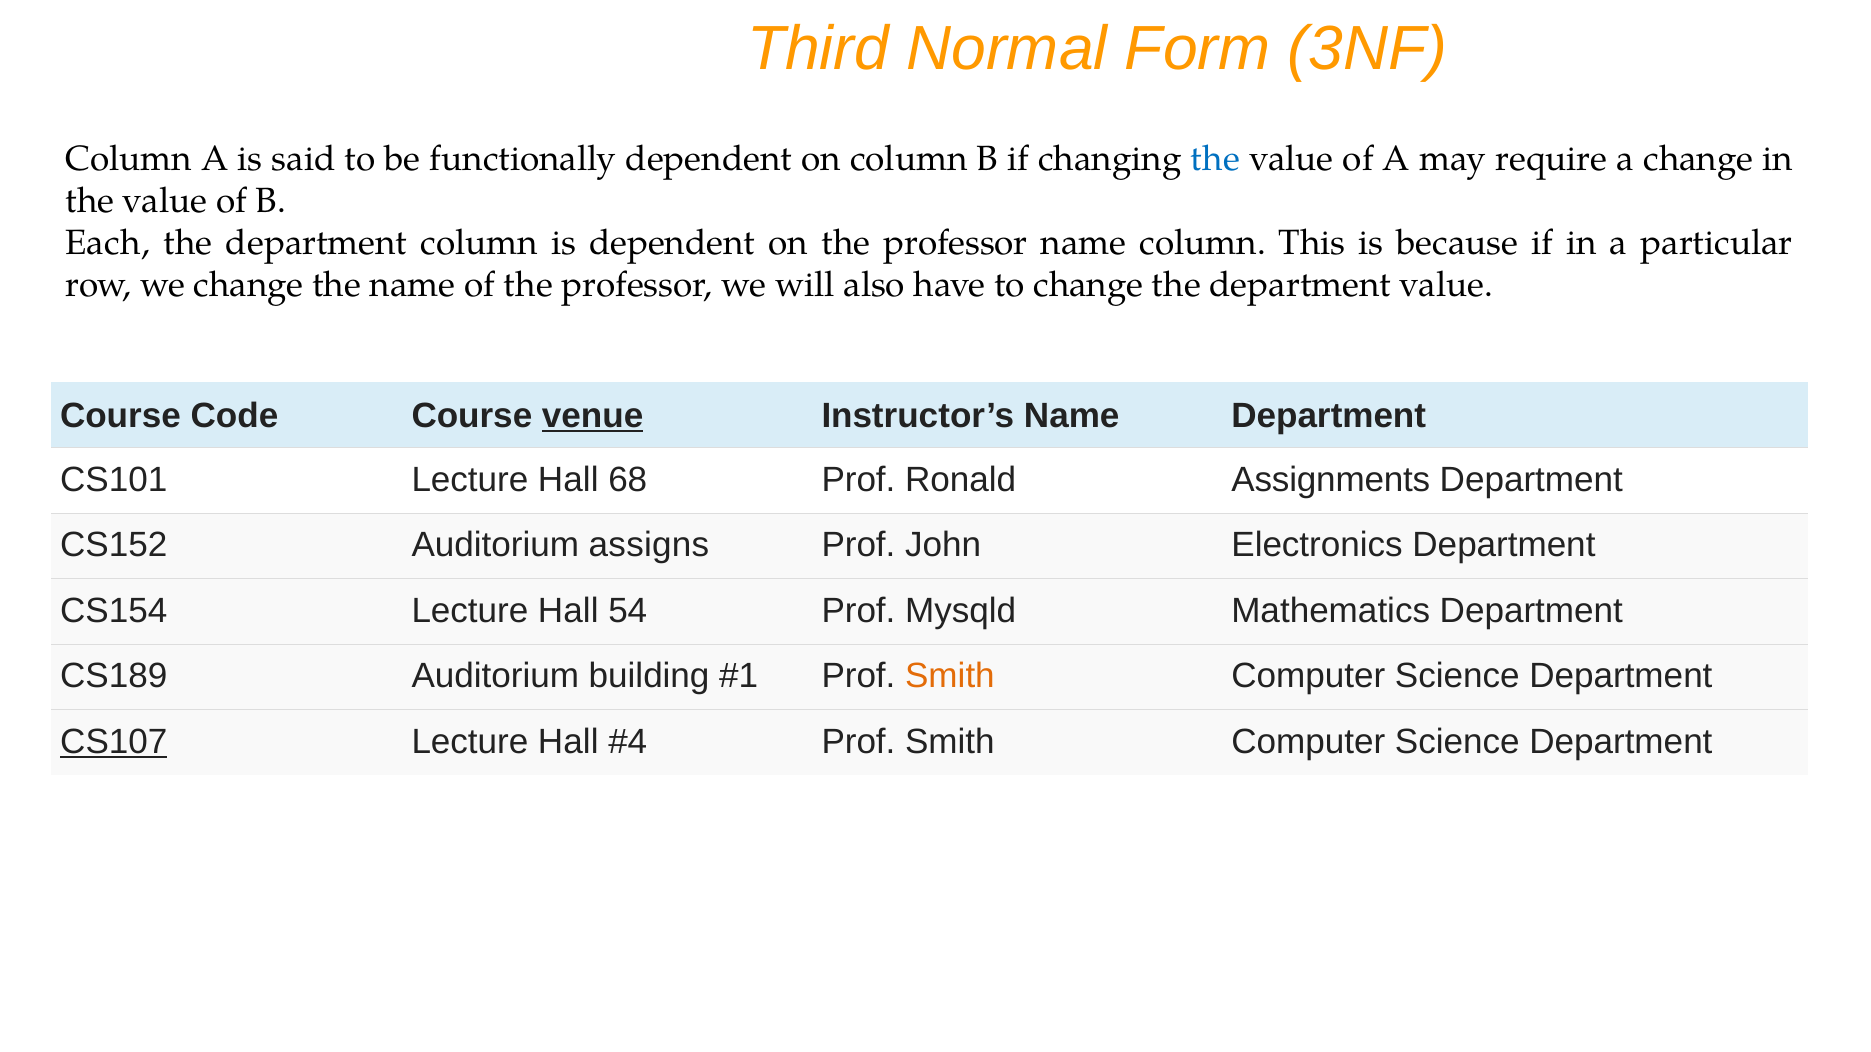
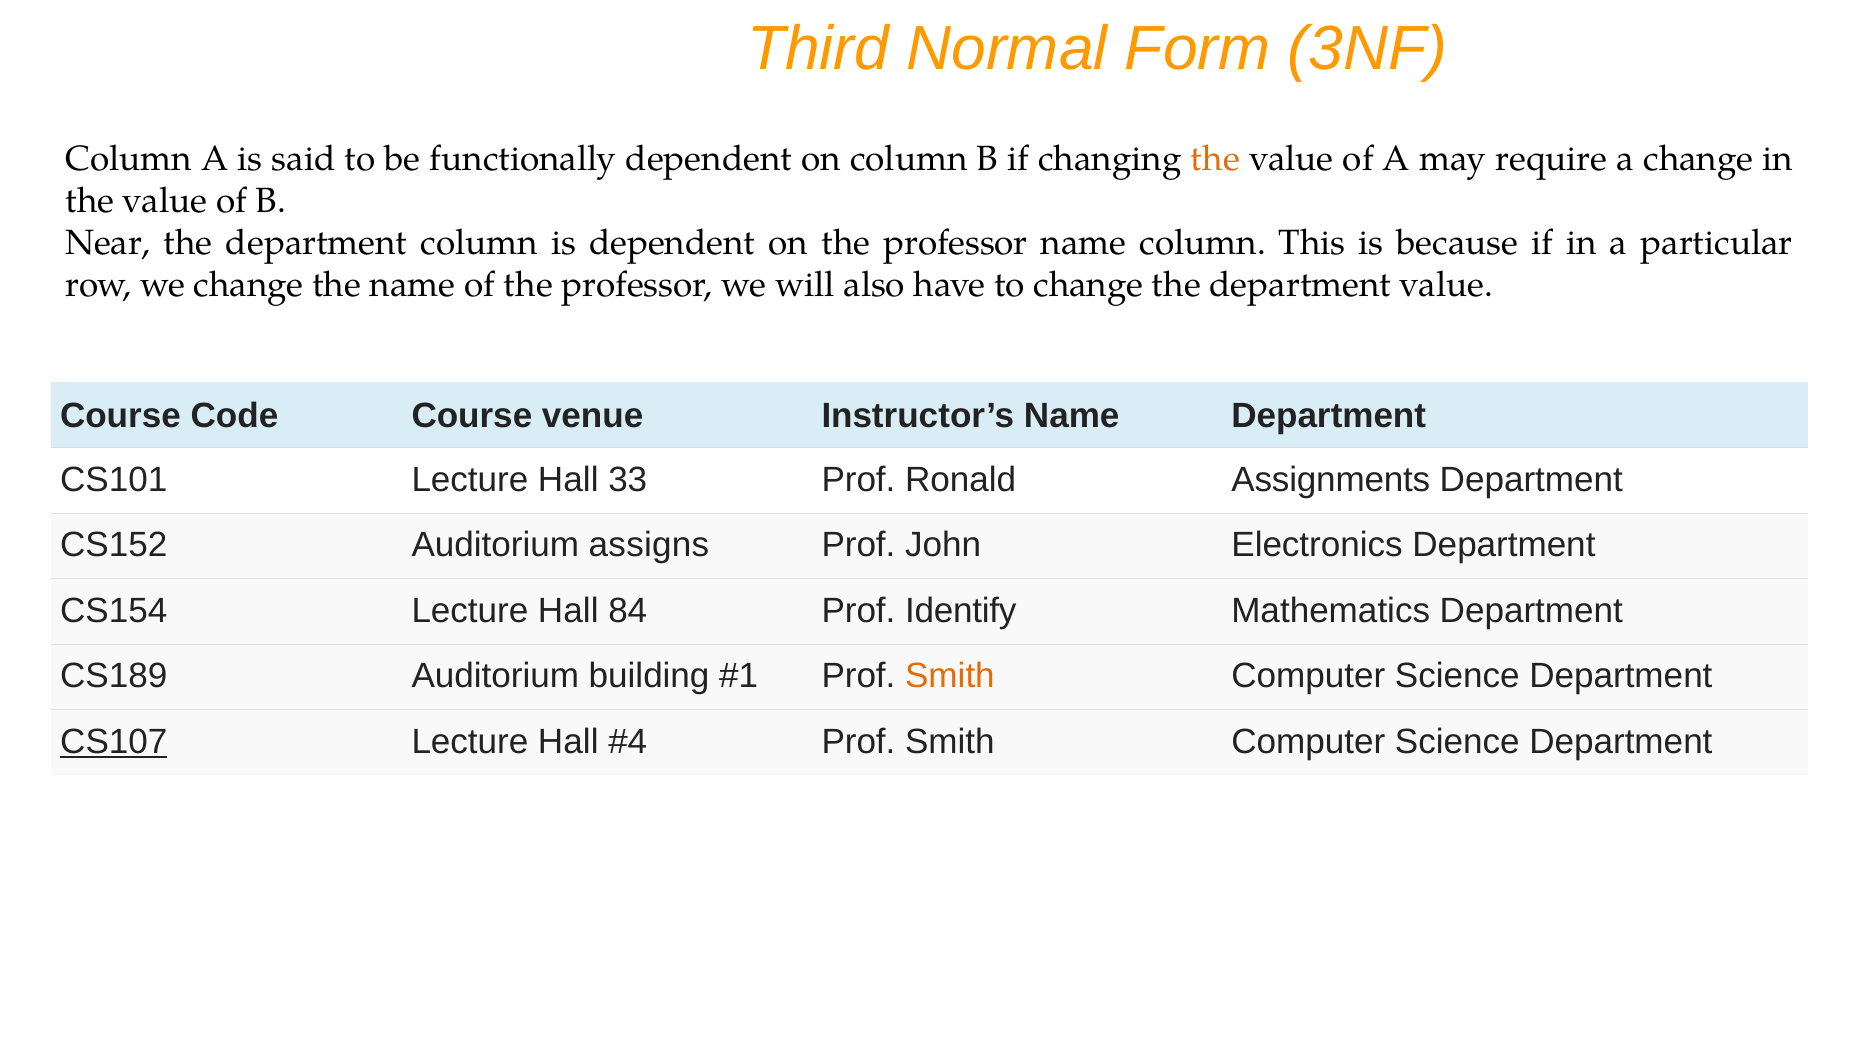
the at (1216, 159) colour: blue -> orange
Each: Each -> Near
venue underline: present -> none
68: 68 -> 33
54: 54 -> 84
Mysqld: Mysqld -> Identify
